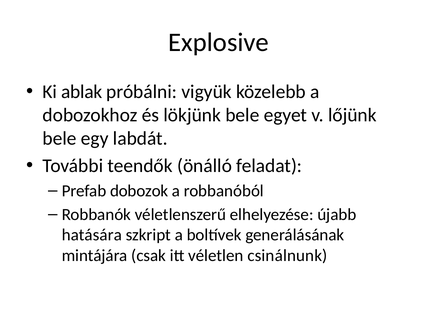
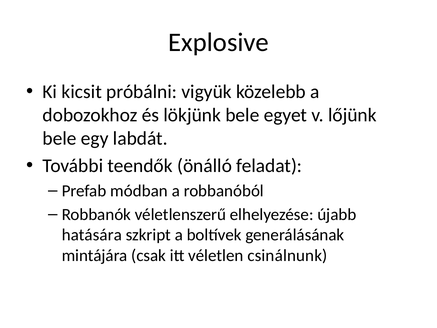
ablak: ablak -> kicsit
dobozok: dobozok -> módban
